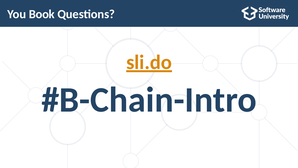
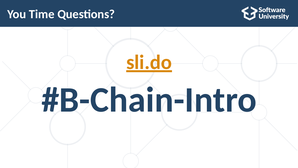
Book: Book -> Time
